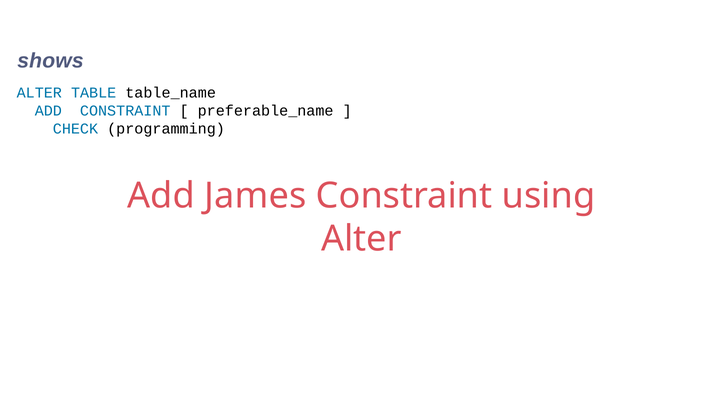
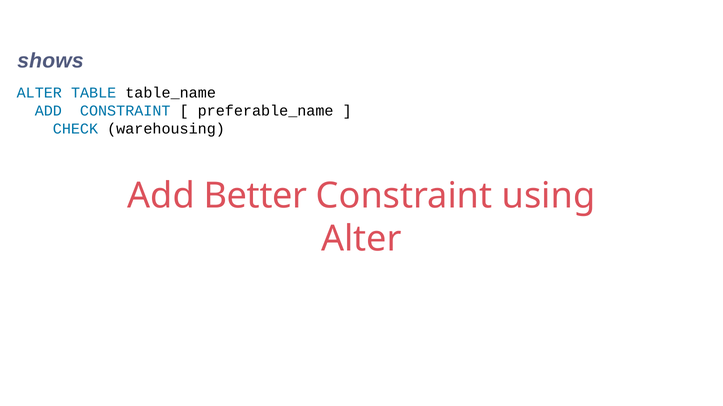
programming: programming -> warehousing
James: James -> Better
